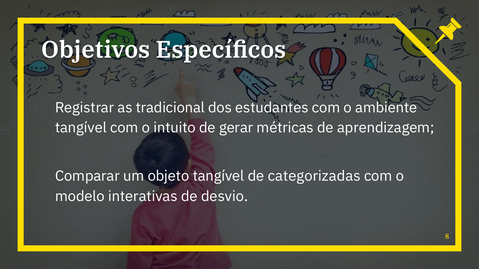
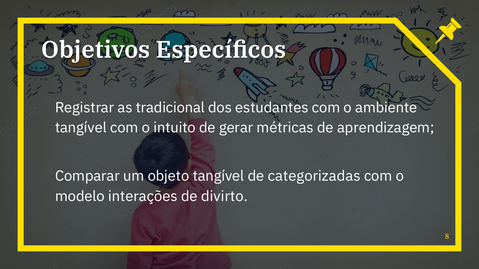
interativas: interativas -> interações
desvio: desvio -> divirto
